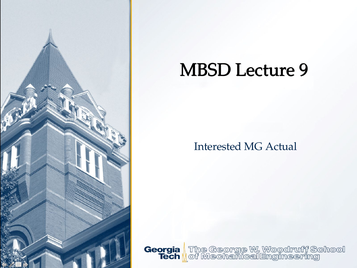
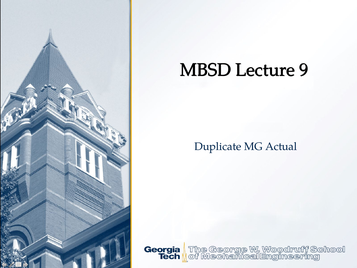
Interested: Interested -> Duplicate
